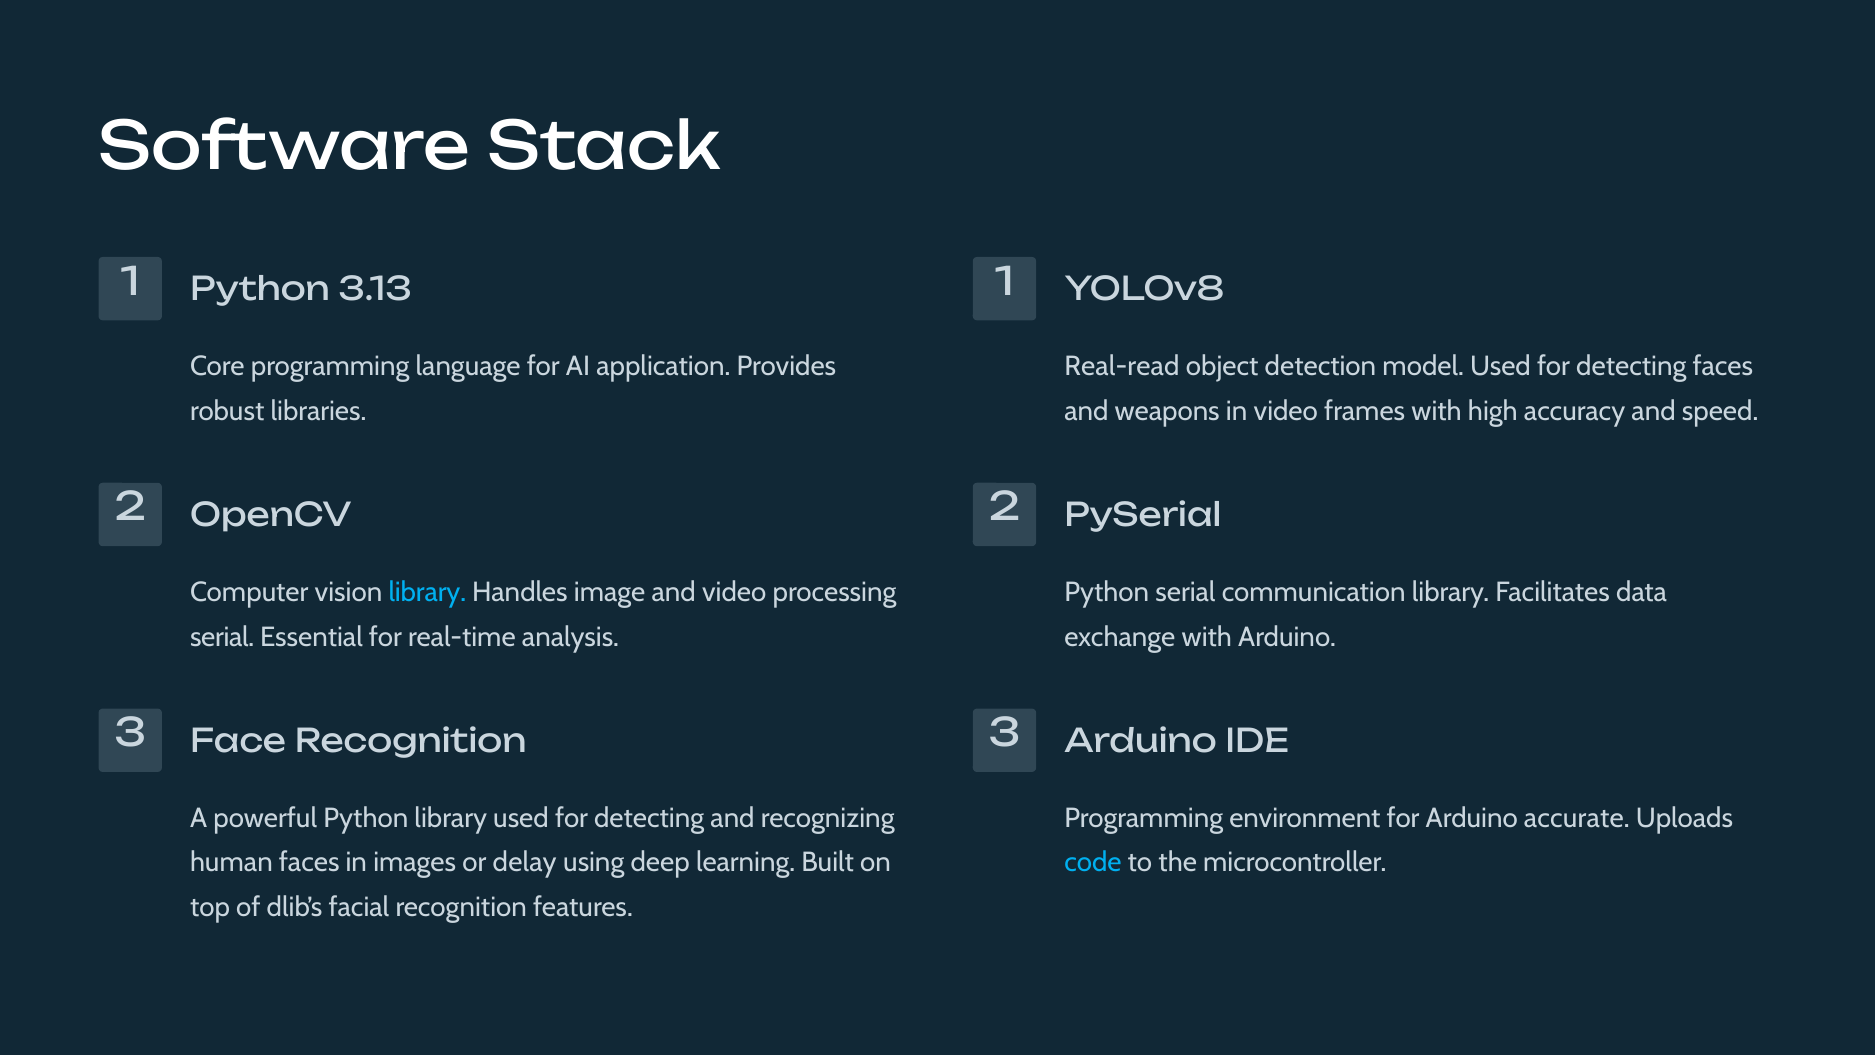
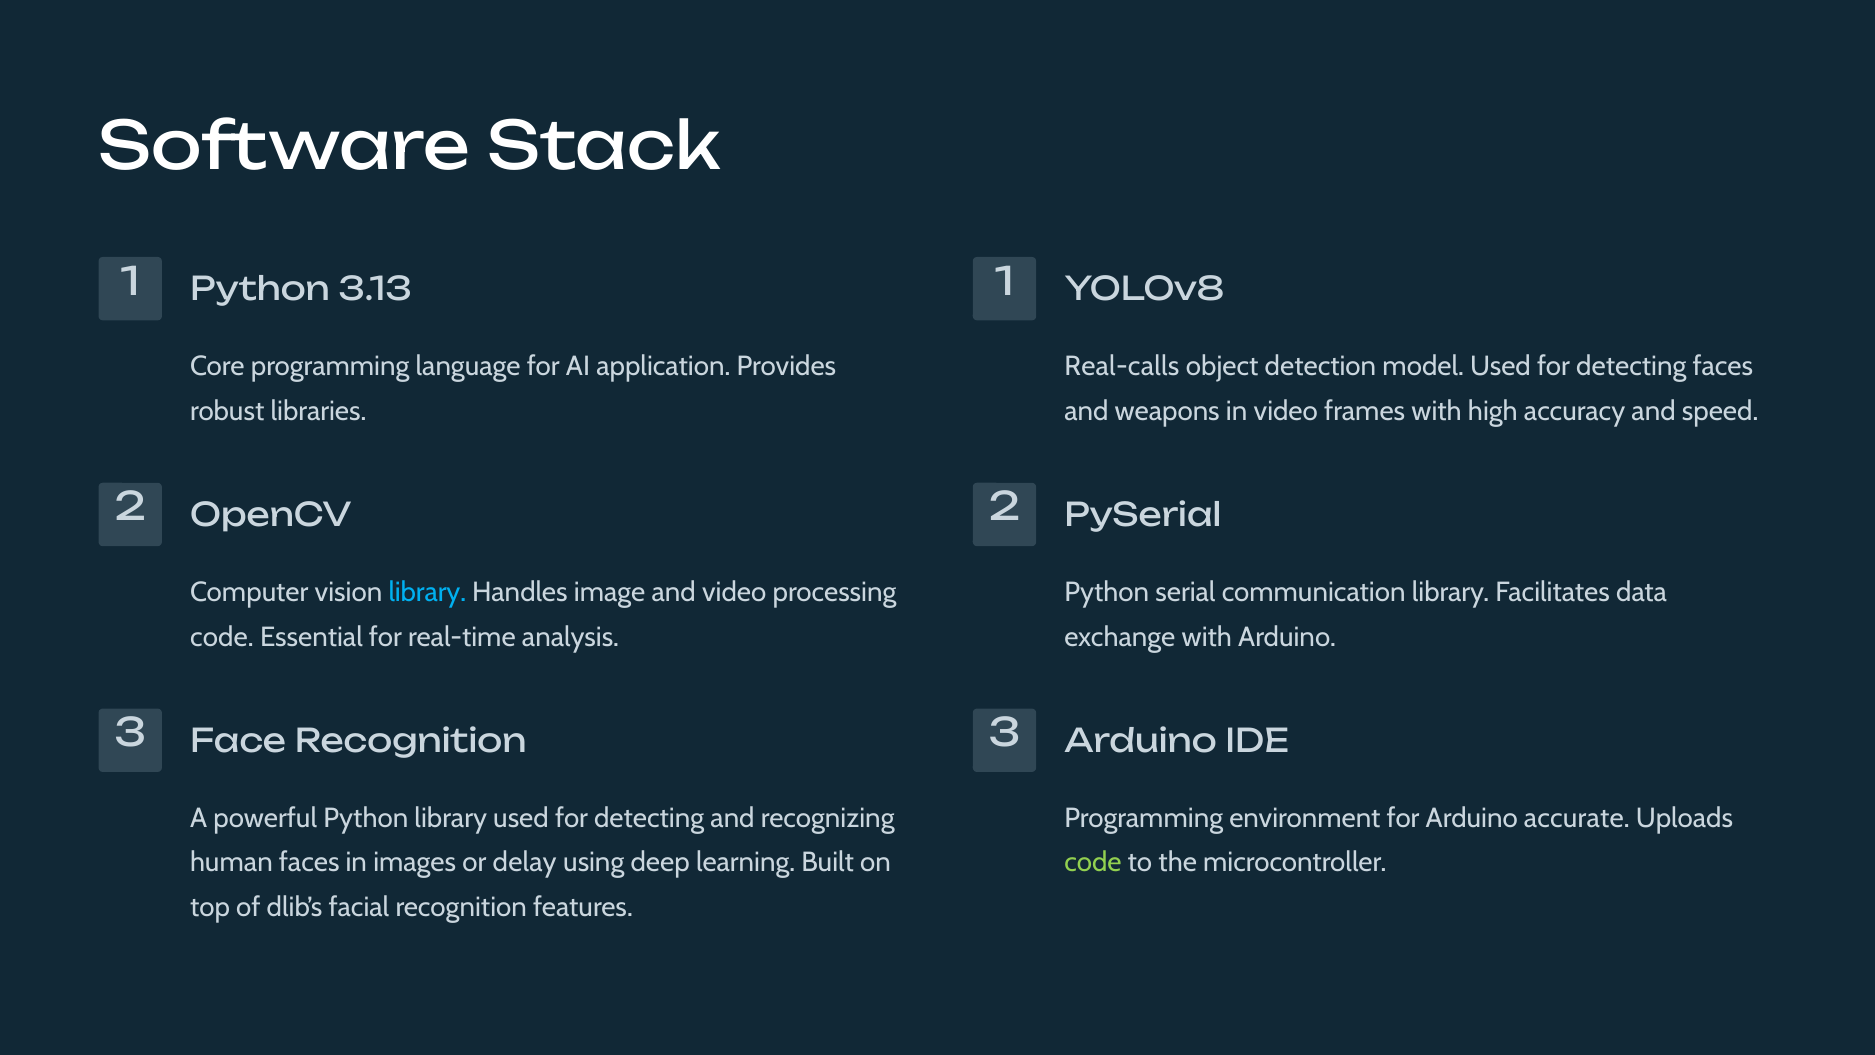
Real-read: Real-read -> Real-calls
serial at (222, 637): serial -> code
code at (1093, 863) colour: light blue -> light green
